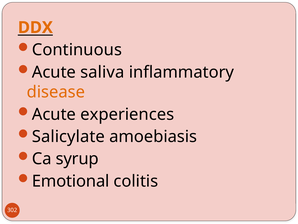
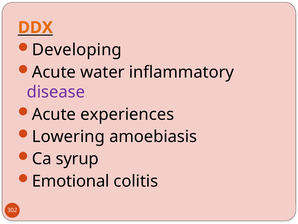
Continuous: Continuous -> Developing
saliva: saliva -> water
disease colour: orange -> purple
Salicylate: Salicylate -> Lowering
